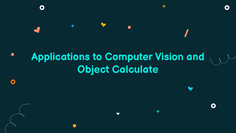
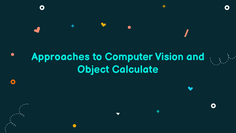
Applications: Applications -> Approaches
